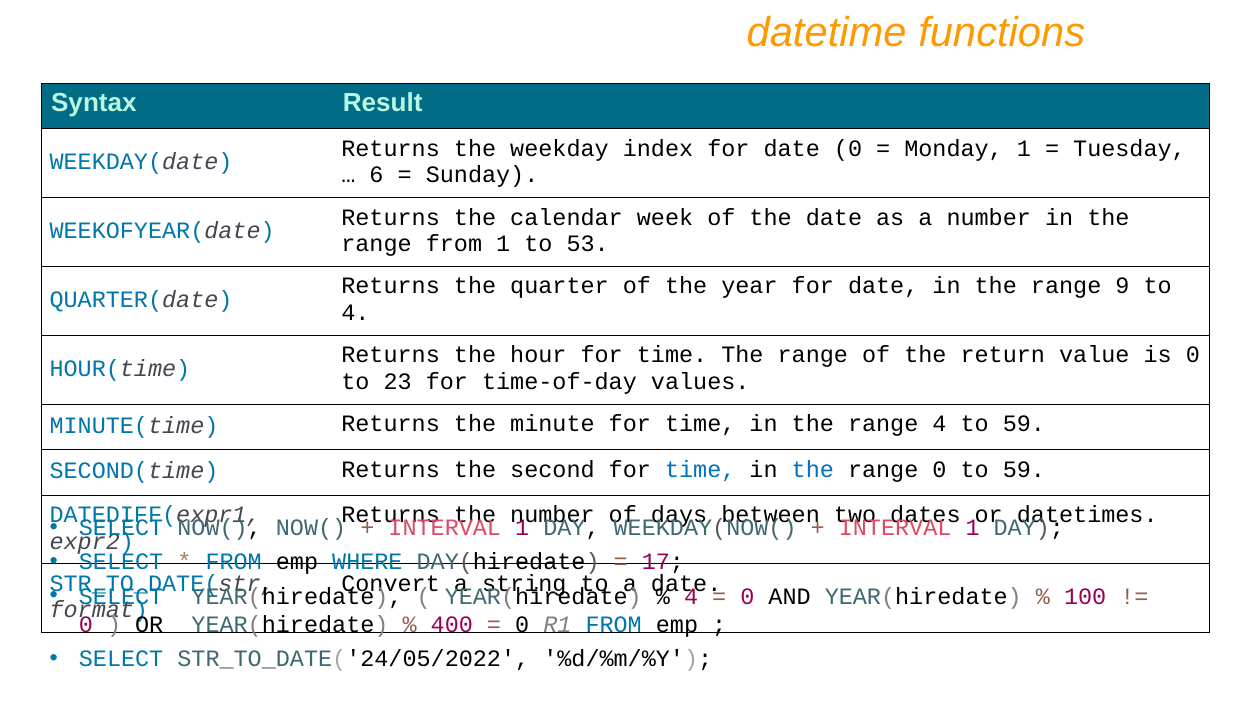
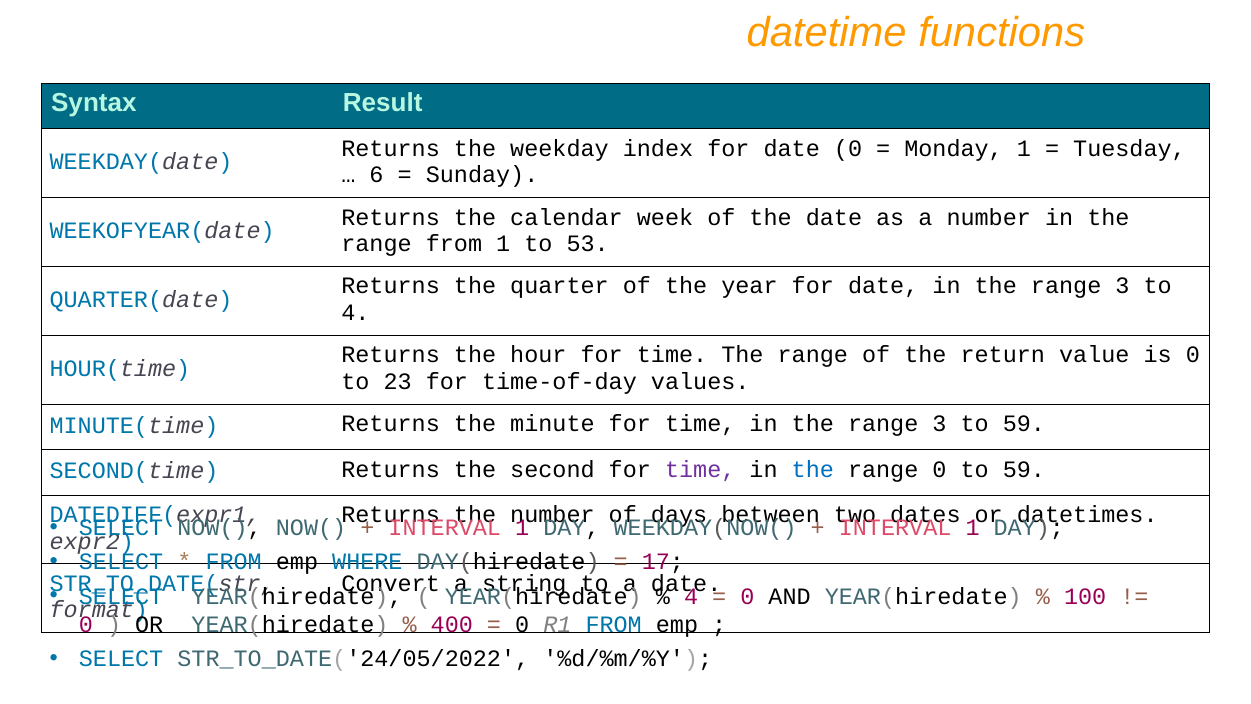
9 at (1122, 286): 9 -> 3
4 at (939, 424): 4 -> 3
time at (700, 469) colour: blue -> purple
